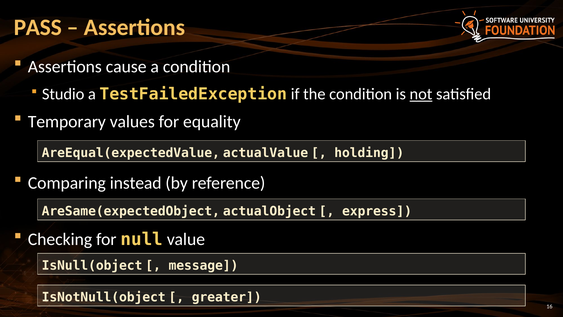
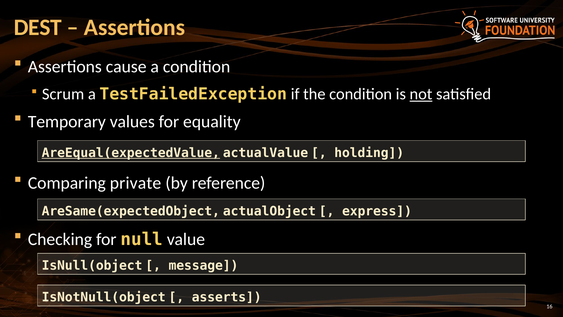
PASS: PASS -> DEST
Studio: Studio -> Scrum
AreEqual(expectedValue underline: none -> present
instead: instead -> private
greater: greater -> asserts
